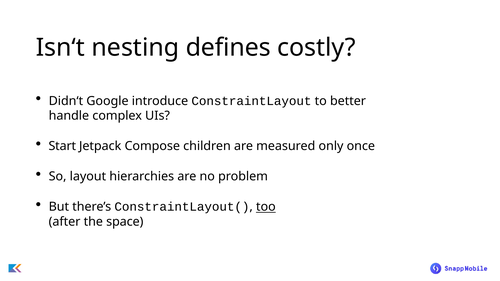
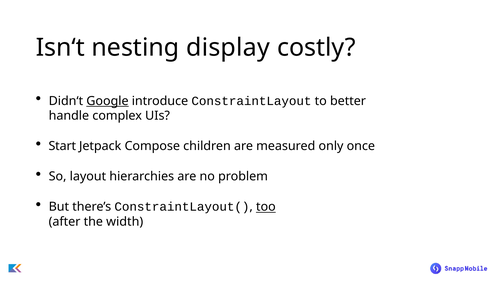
defines: defines -> display
Google underline: none -> present
space: space -> width
